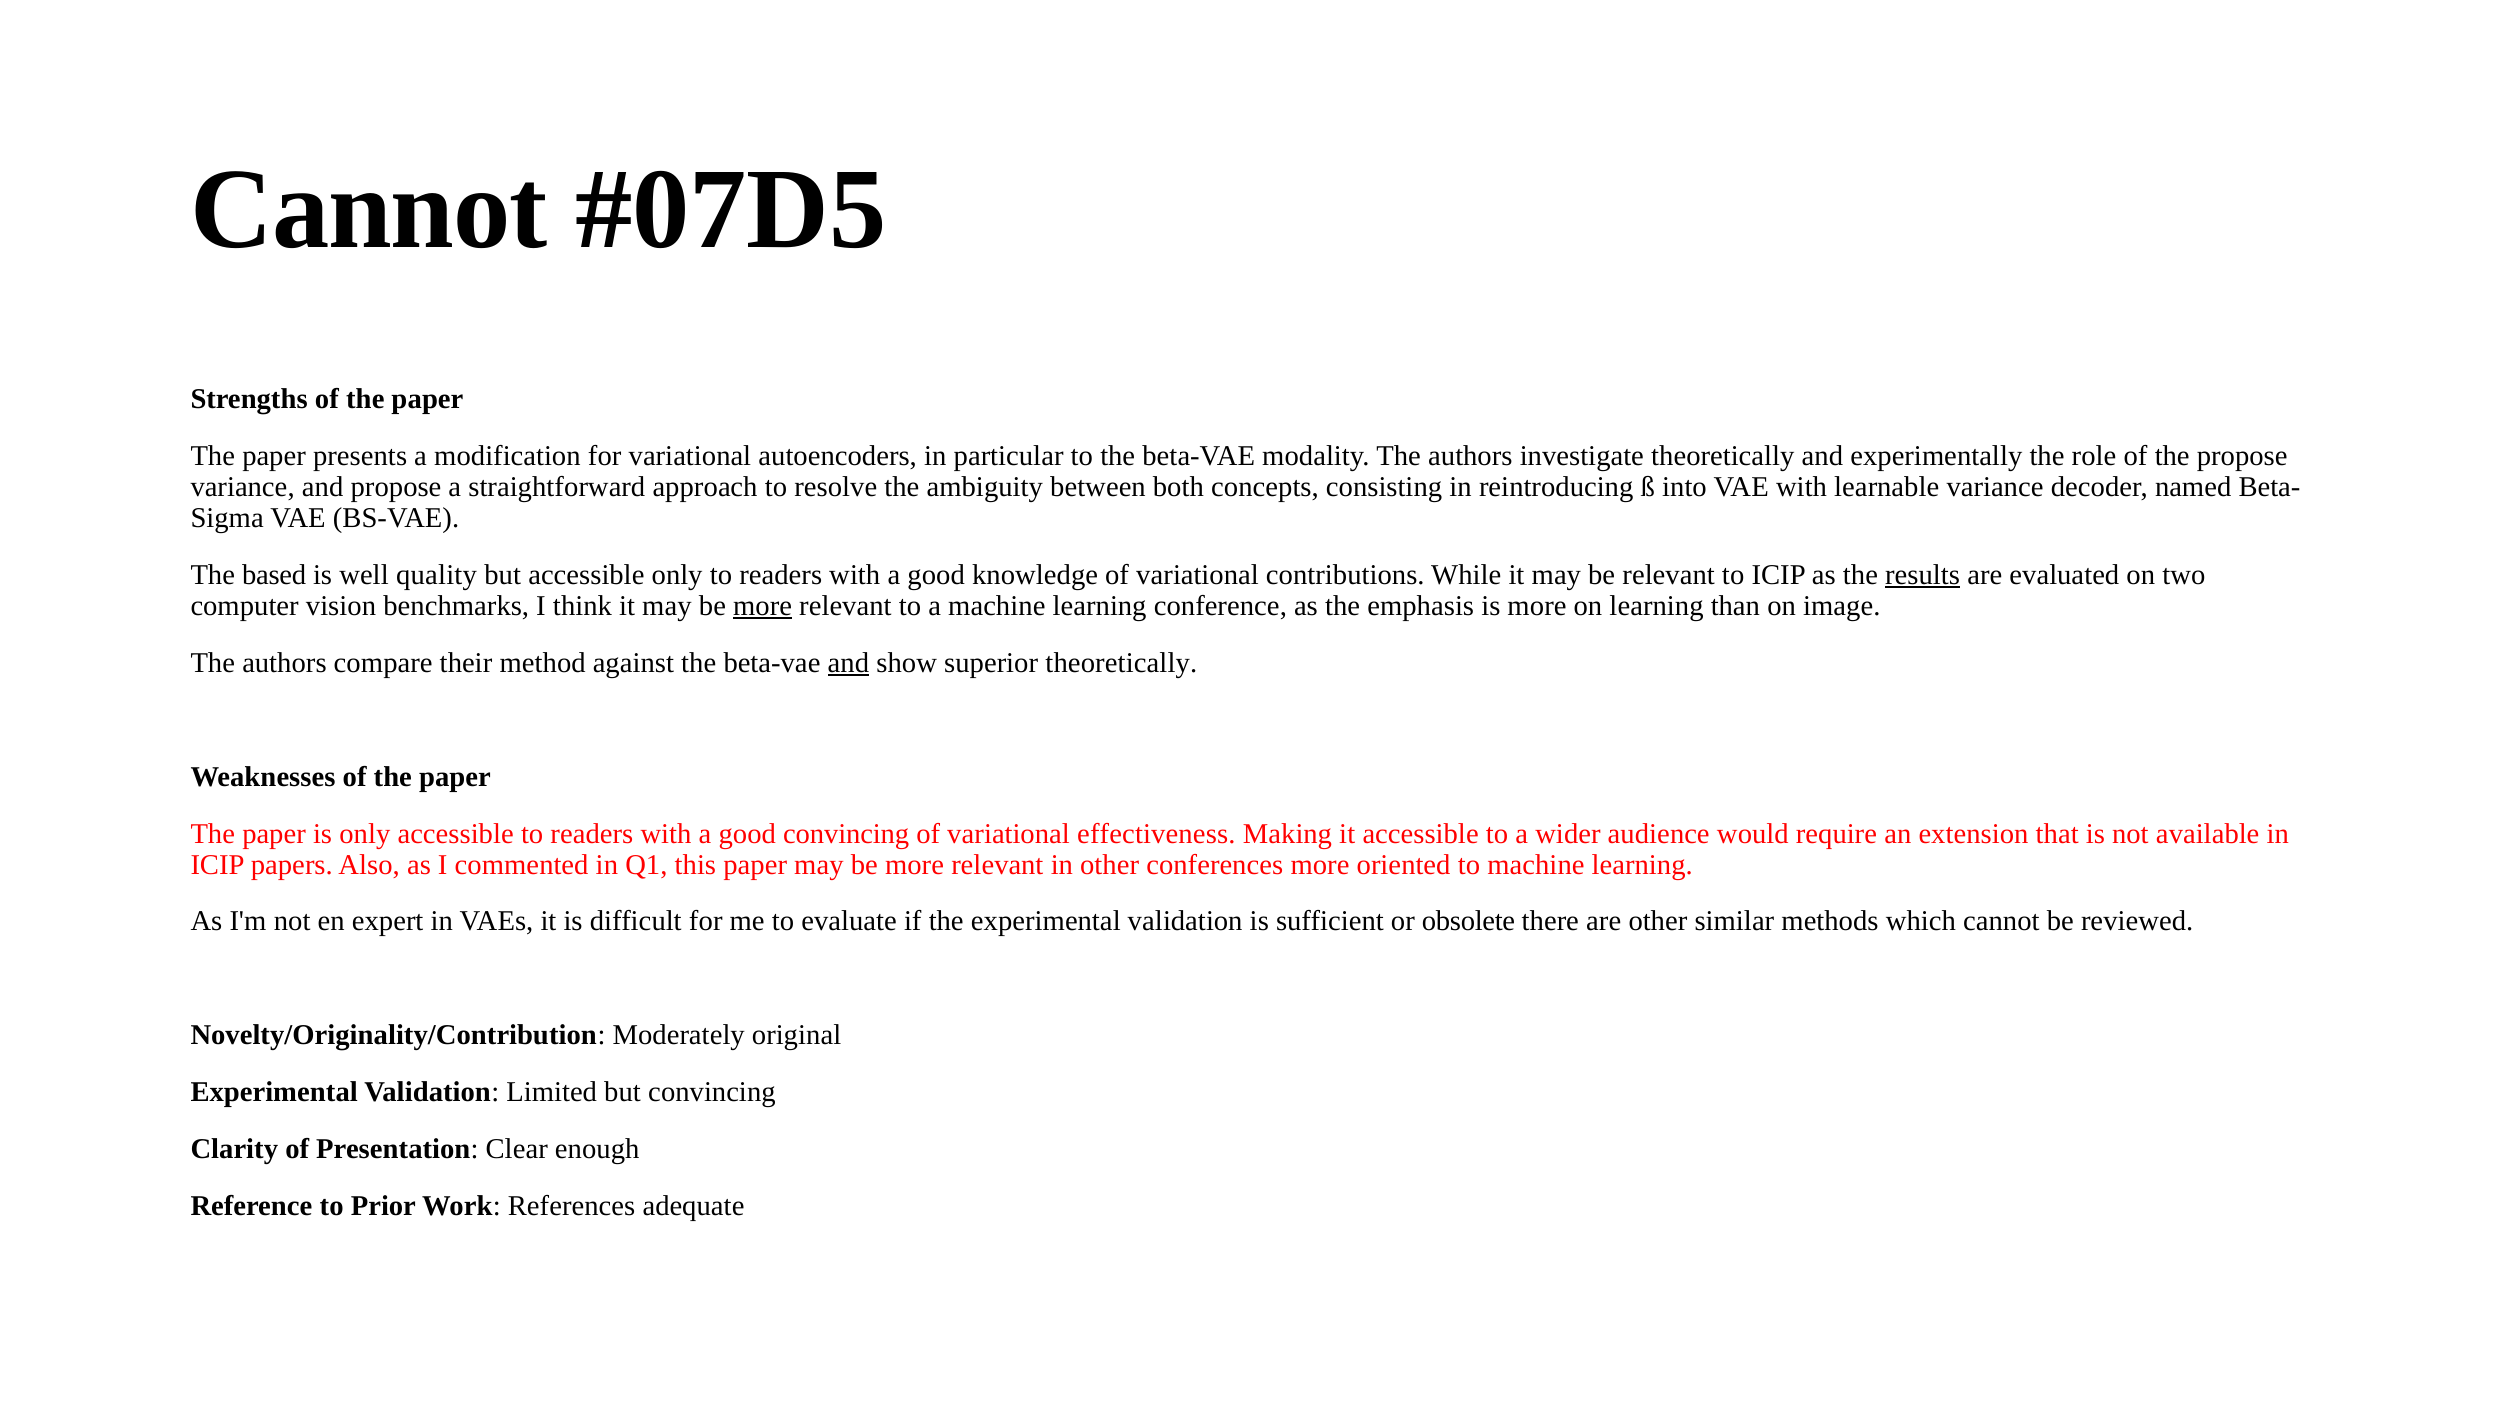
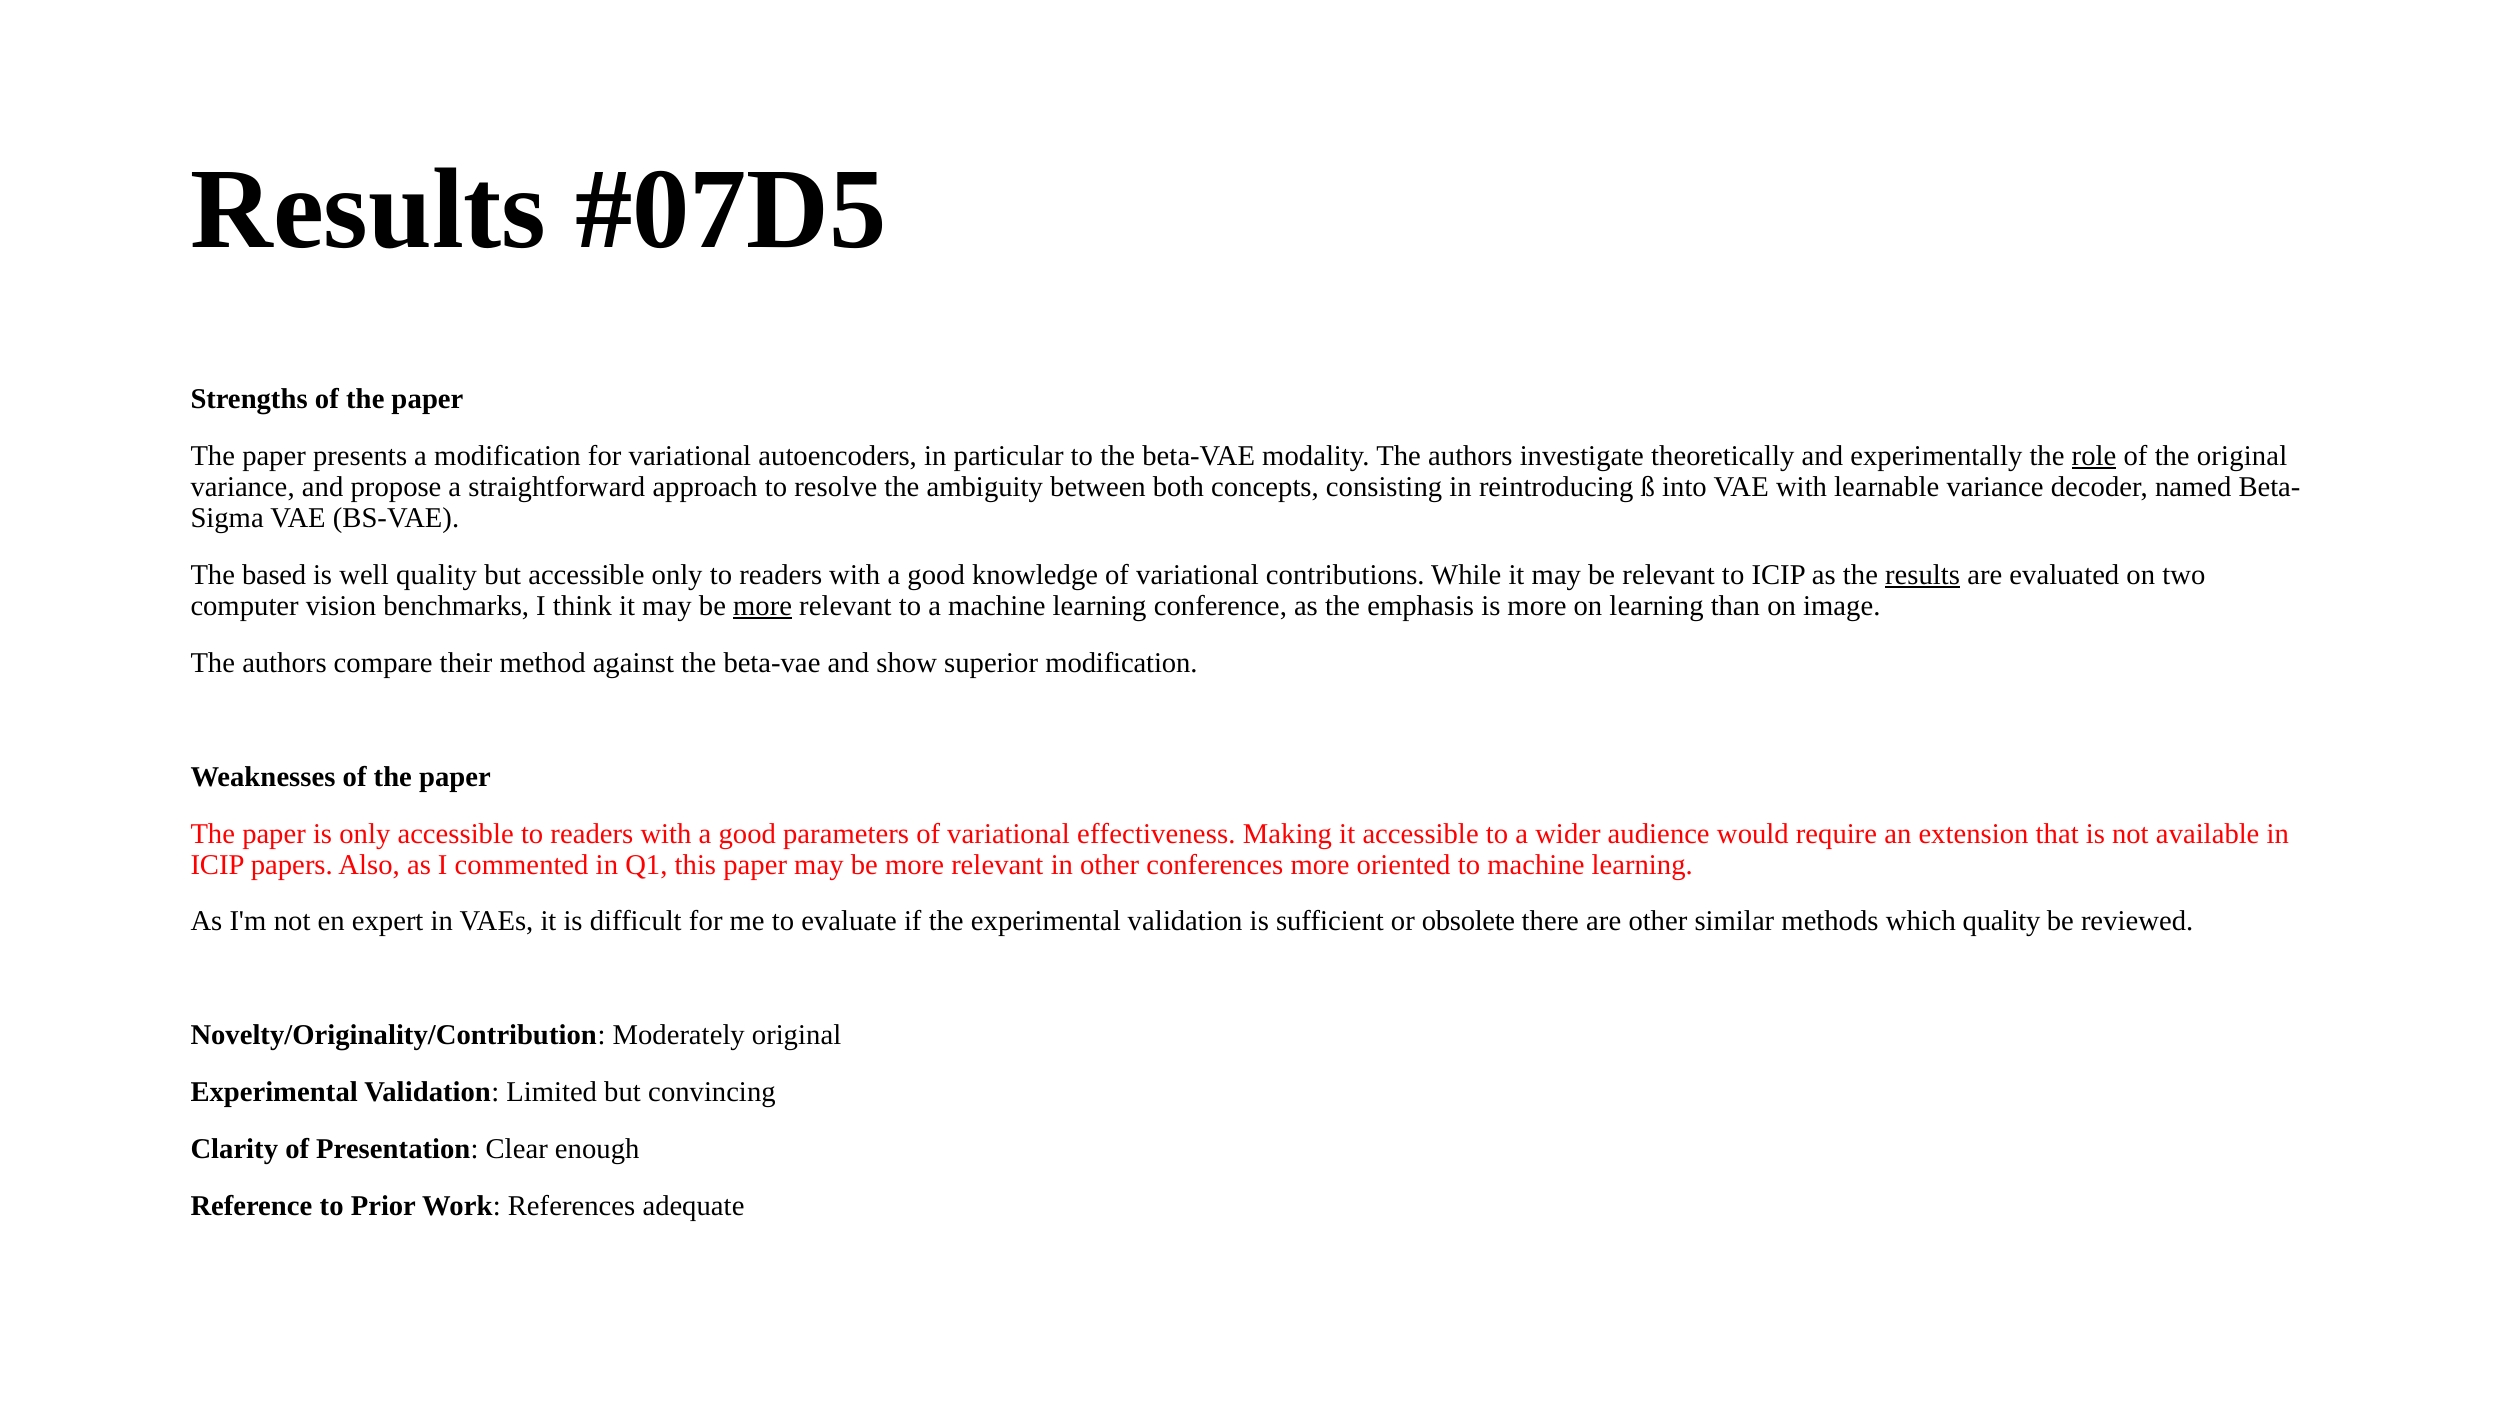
Cannot at (369, 210): Cannot -> Results
role underline: none -> present
the propose: propose -> original
and at (848, 663) underline: present -> none
superior theoretically: theoretically -> modification
good convincing: convincing -> parameters
which cannot: cannot -> quality
